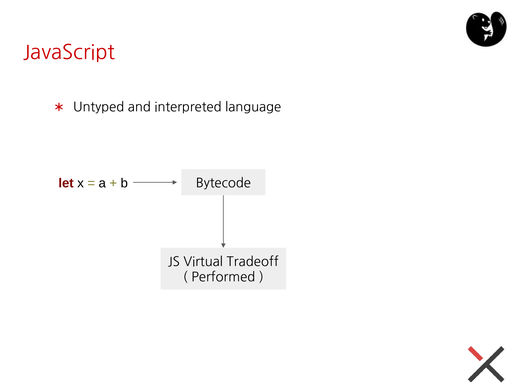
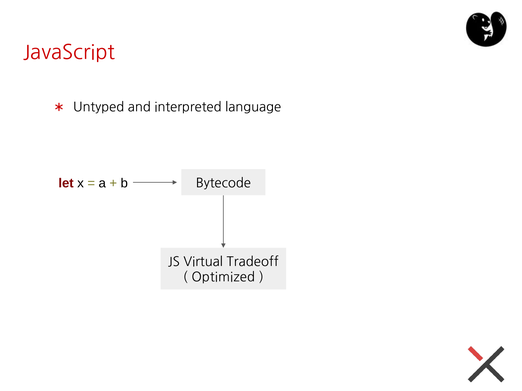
Performed: Performed -> Optimized
